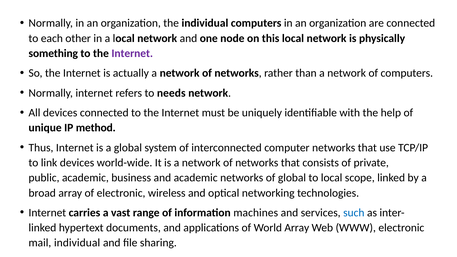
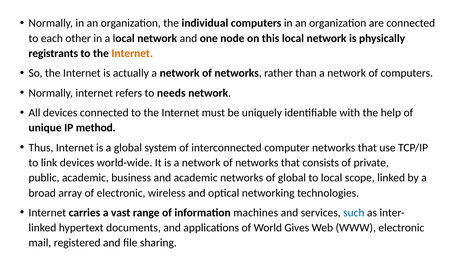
something: something -> registrants
Internet at (132, 53) colour: purple -> orange
World Array: Array -> Gives
mail individual: individual -> registered
